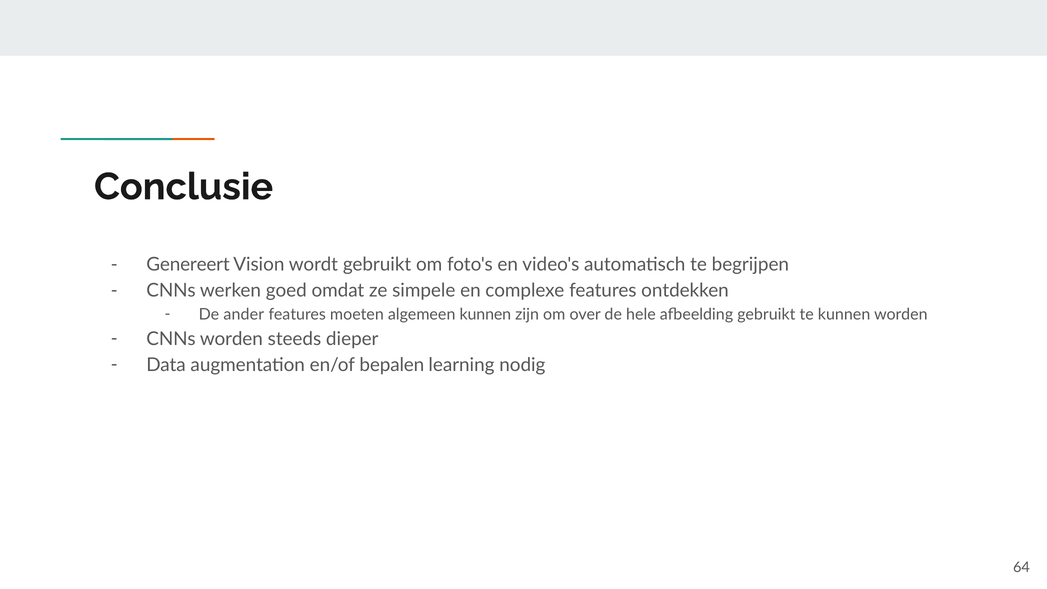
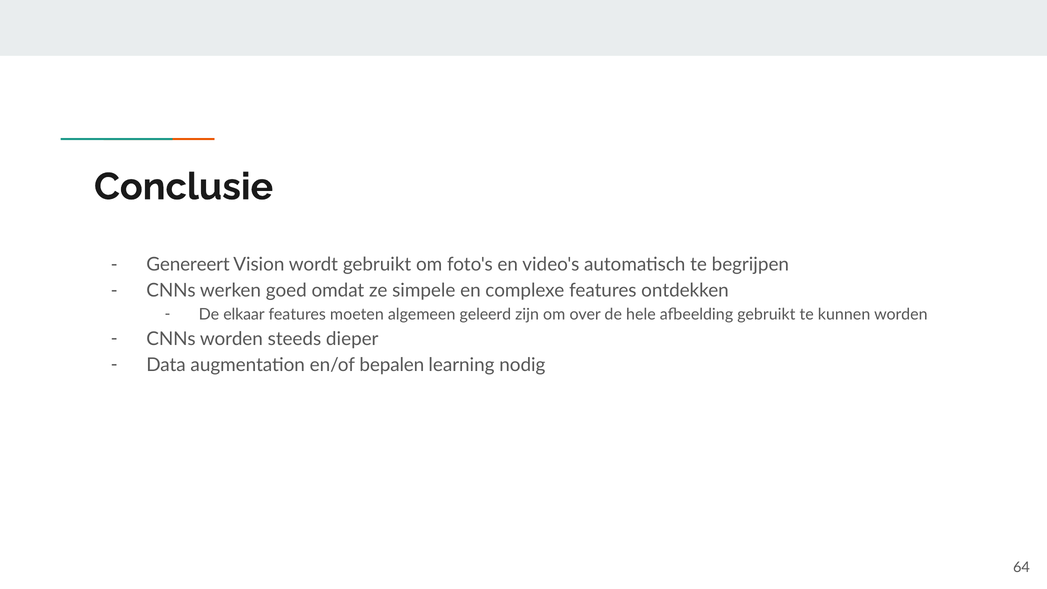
ander: ander -> elkaar
algemeen kunnen: kunnen -> geleerd
